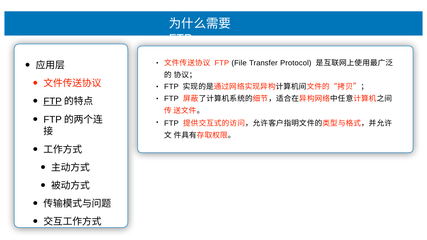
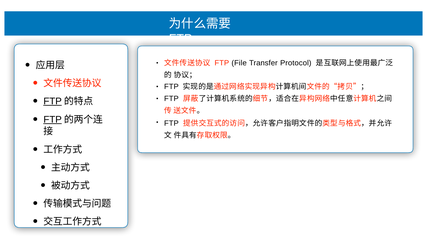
FTP at (53, 120) underline: none -> present
